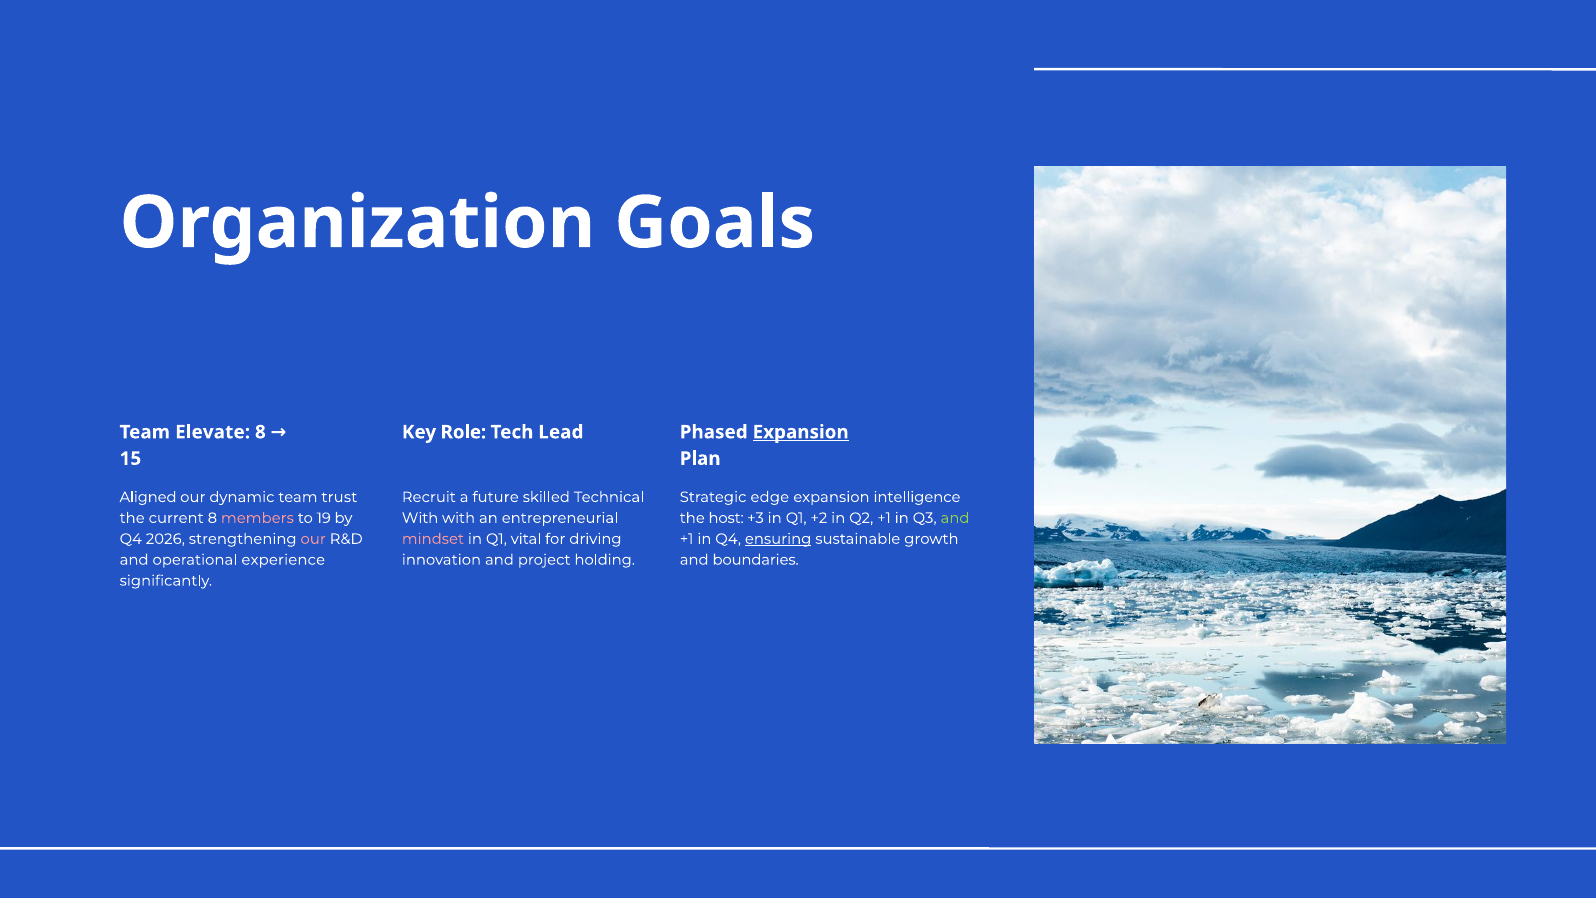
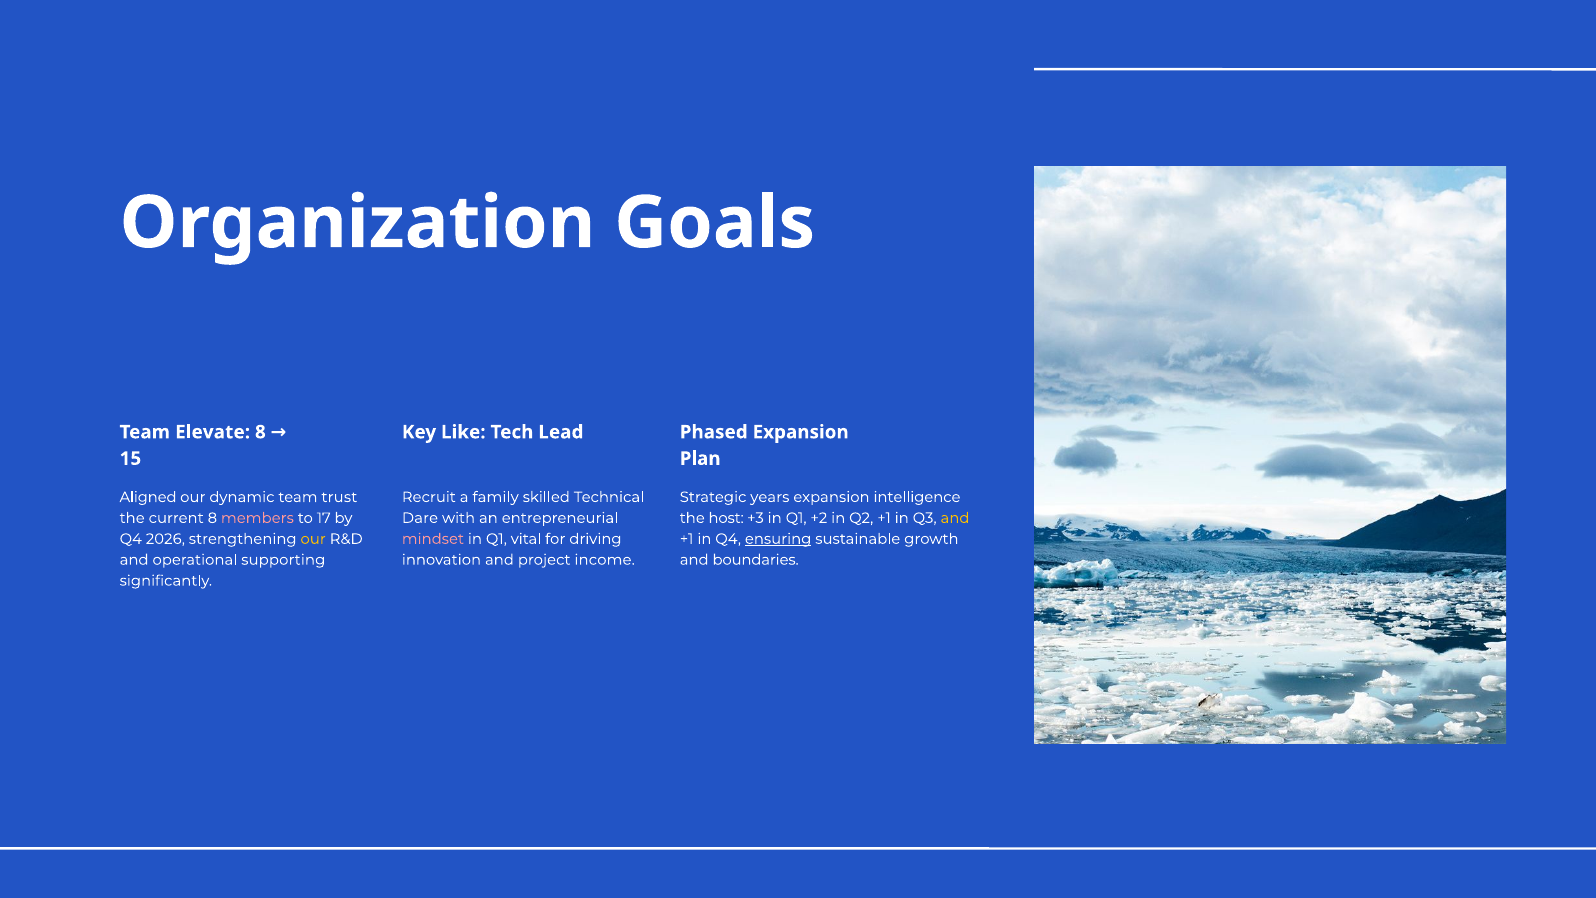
Expansion at (801, 432) underline: present -> none
Role: Role -> Like
future: future -> family
edge: edge -> years
With at (420, 518): With -> Dare
and at (955, 518) colour: light green -> yellow
19: 19 -> 17
our at (313, 539) colour: pink -> yellow
holding: holding -> income
experience: experience -> supporting
